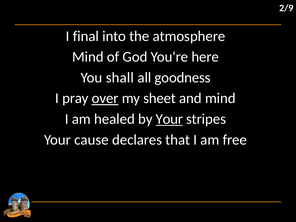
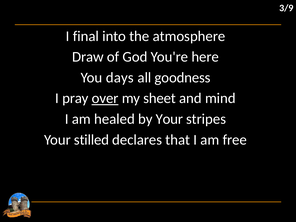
2/9: 2/9 -> 3/9
Mind at (88, 57): Mind -> Draw
shall: shall -> days
Your at (169, 119) underline: present -> none
cause: cause -> stilled
